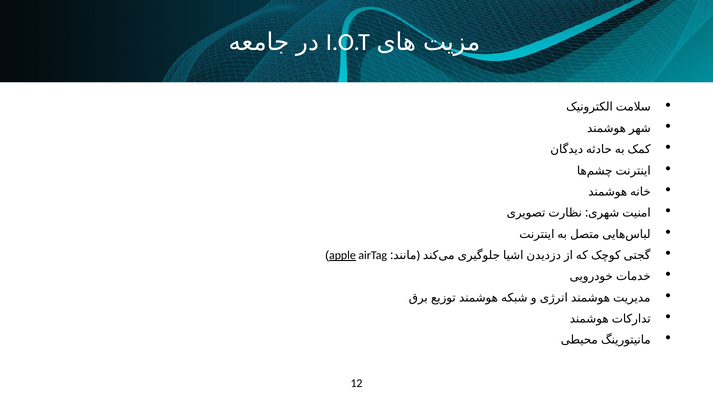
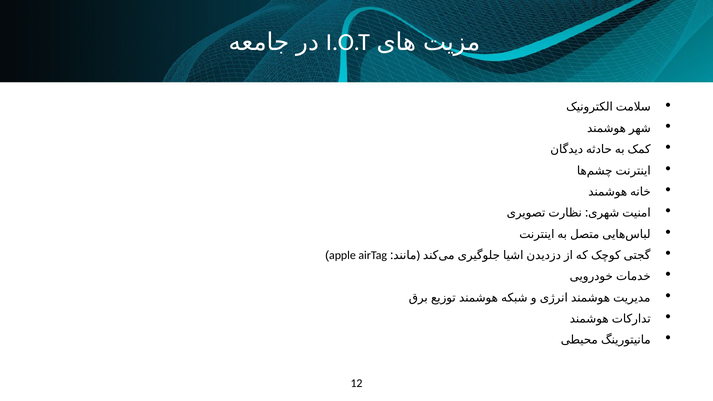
apple underline: present -> none
